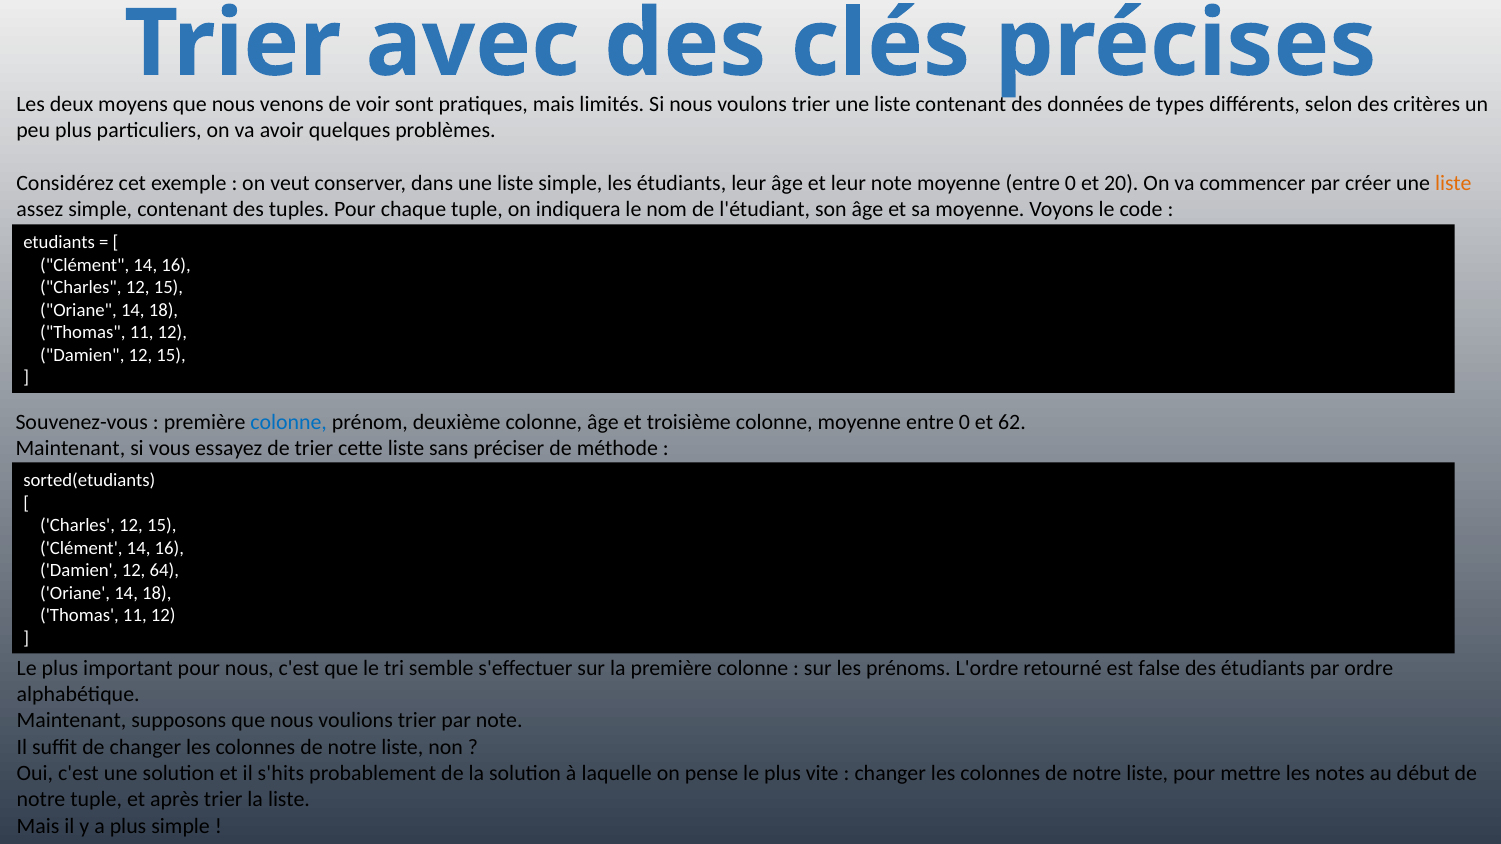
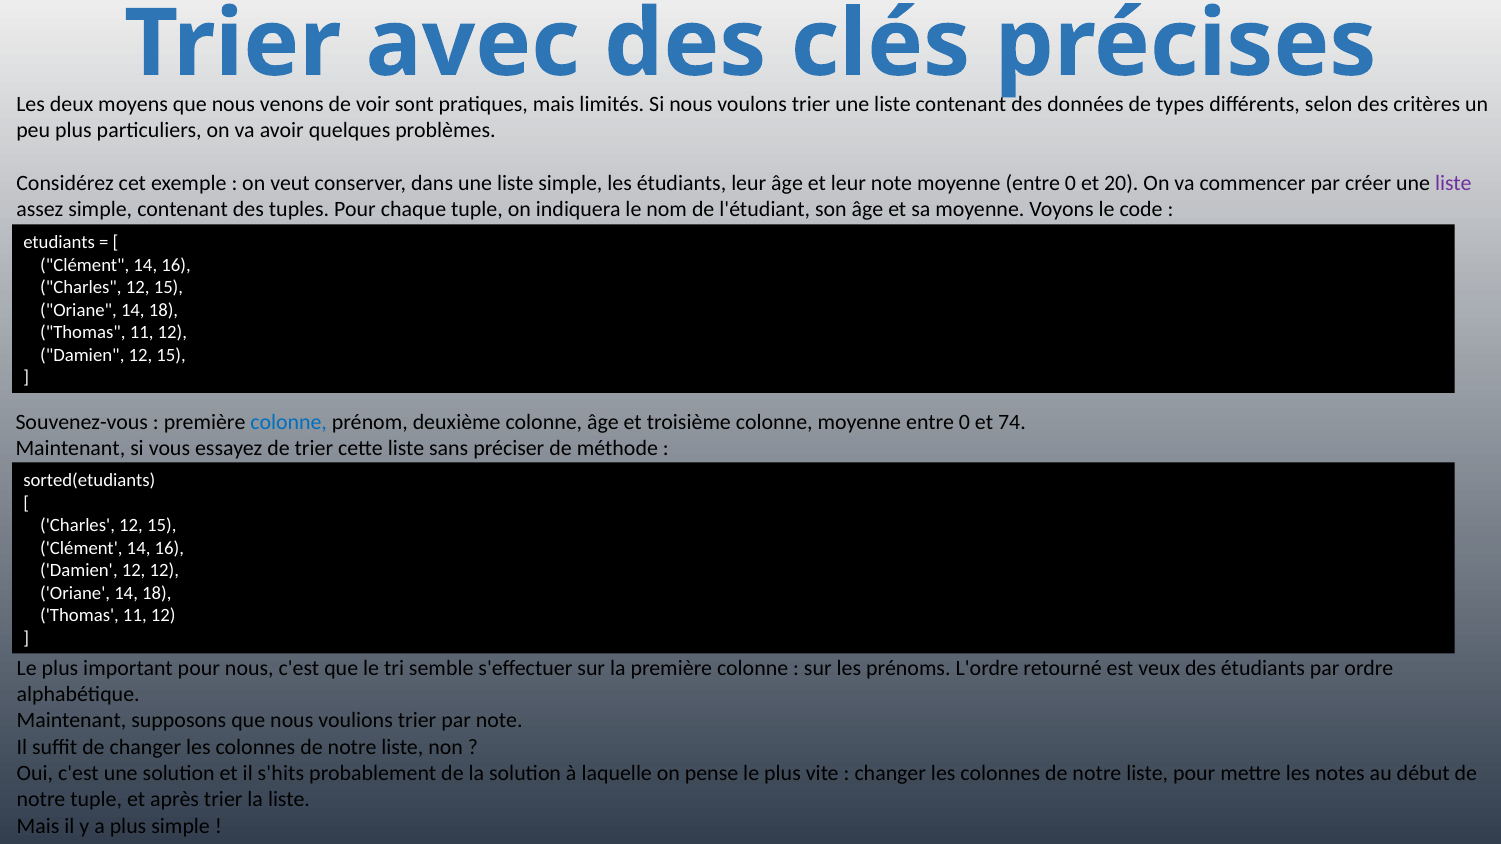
liste at (1453, 183) colour: orange -> purple
62: 62 -> 74
12 64: 64 -> 12
false: false -> veux
